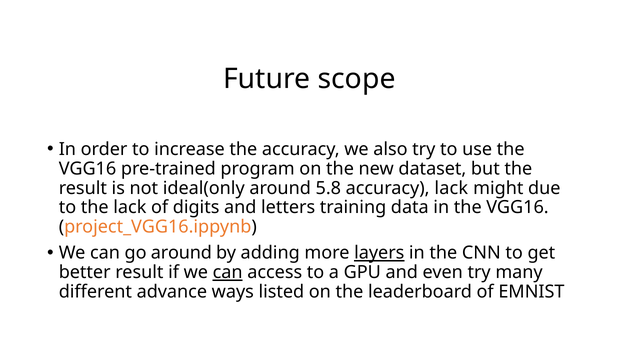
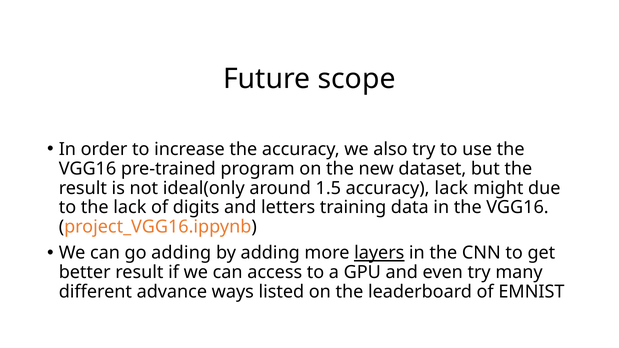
5.8: 5.8 -> 1.5
go around: around -> adding
can at (228, 273) underline: present -> none
